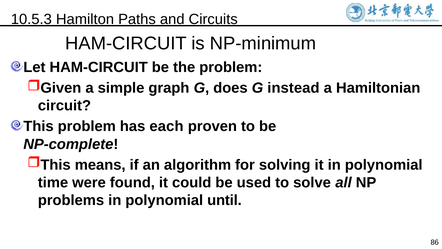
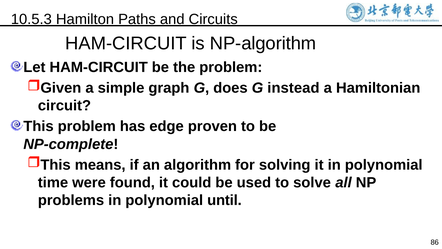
NP-minimum: NP-minimum -> NP-algorithm
each: each -> edge
